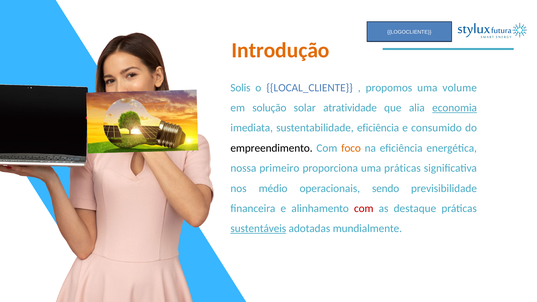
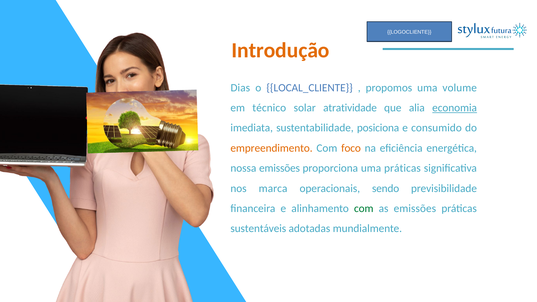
Solis: Solis -> Dias
solução: solução -> técnico
sustentabilidade eficiência: eficiência -> posiciona
empreendimento colour: black -> orange
nossa primeiro: primeiro -> emissões
médio: médio -> marca
com at (364, 208) colour: red -> green
as destaque: destaque -> emissões
sustentáveis underline: present -> none
